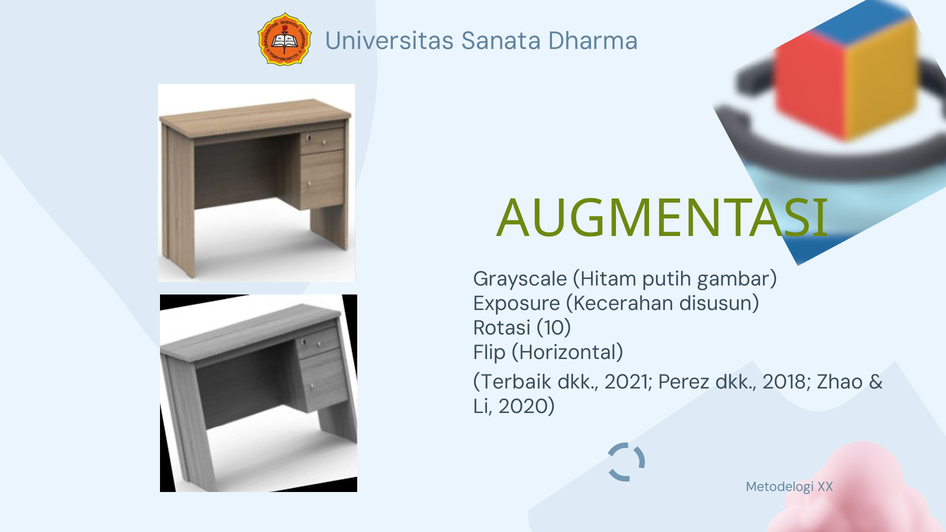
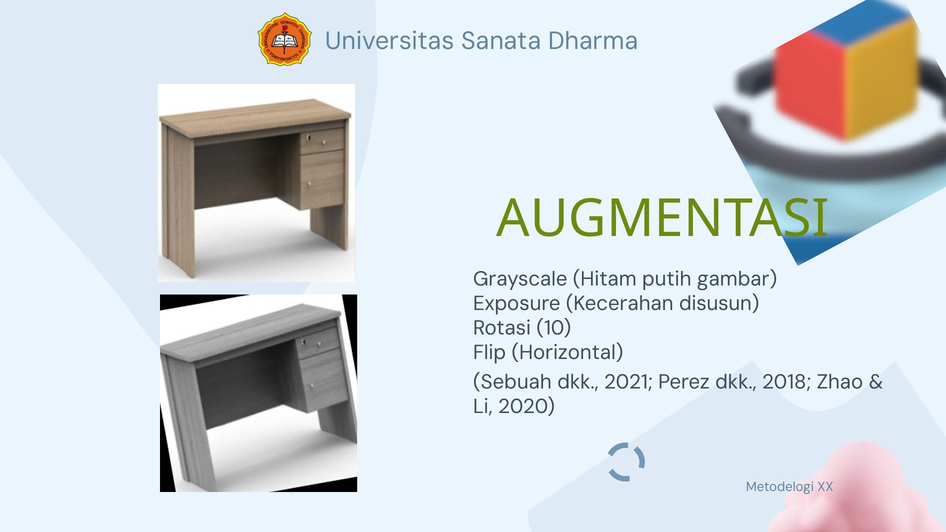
Terbaik: Terbaik -> Sebuah
